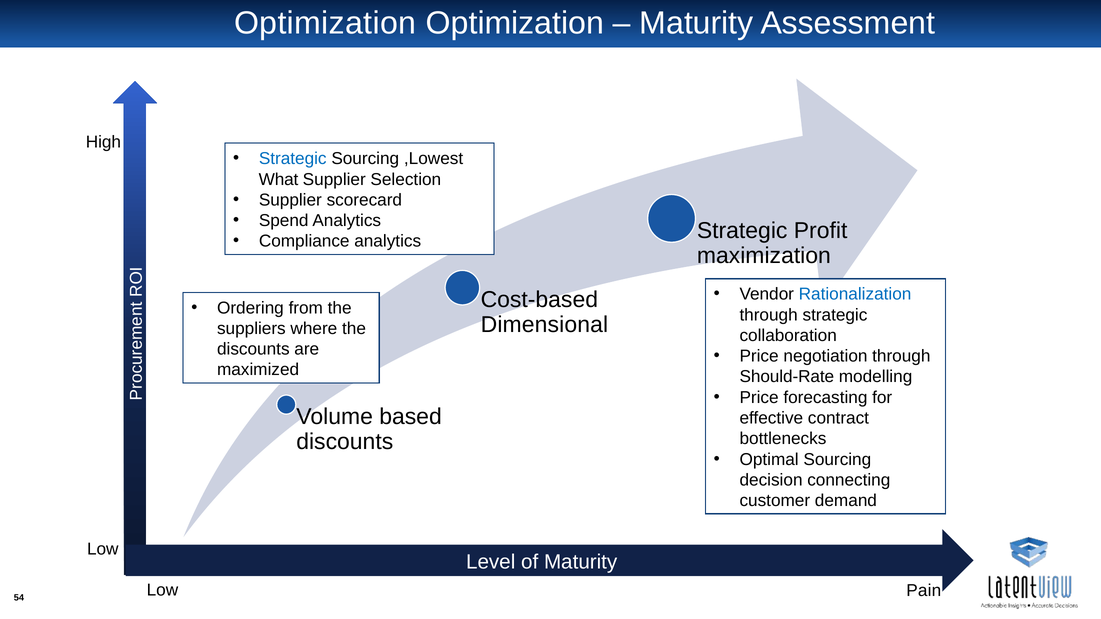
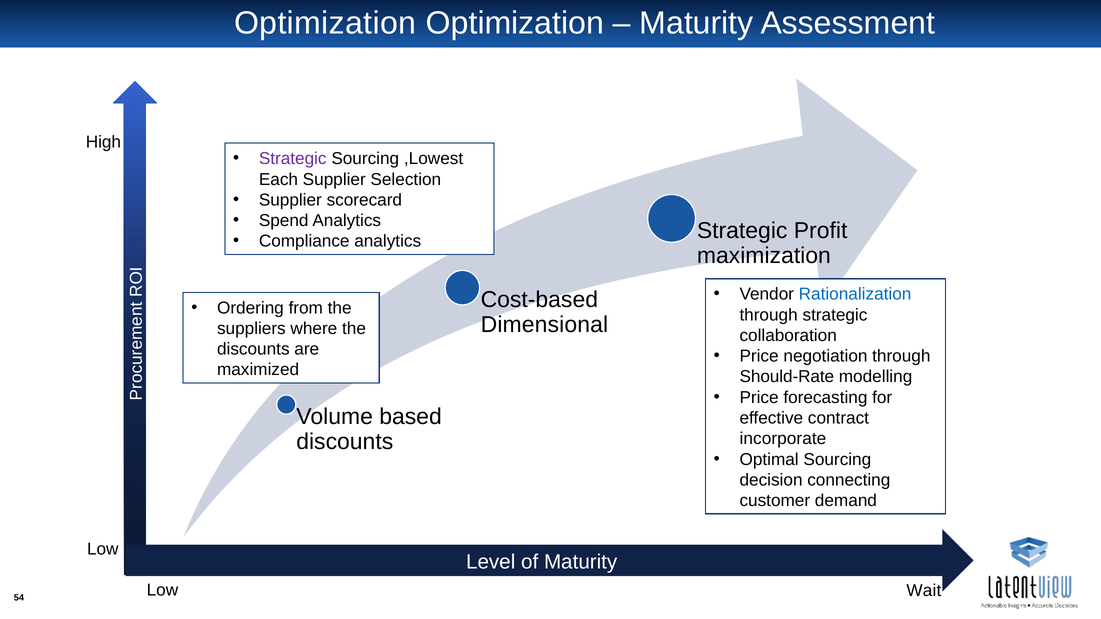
Strategic at (293, 159) colour: blue -> purple
What: What -> Each
bottlenecks: bottlenecks -> incorporate
Pain: Pain -> Wait
